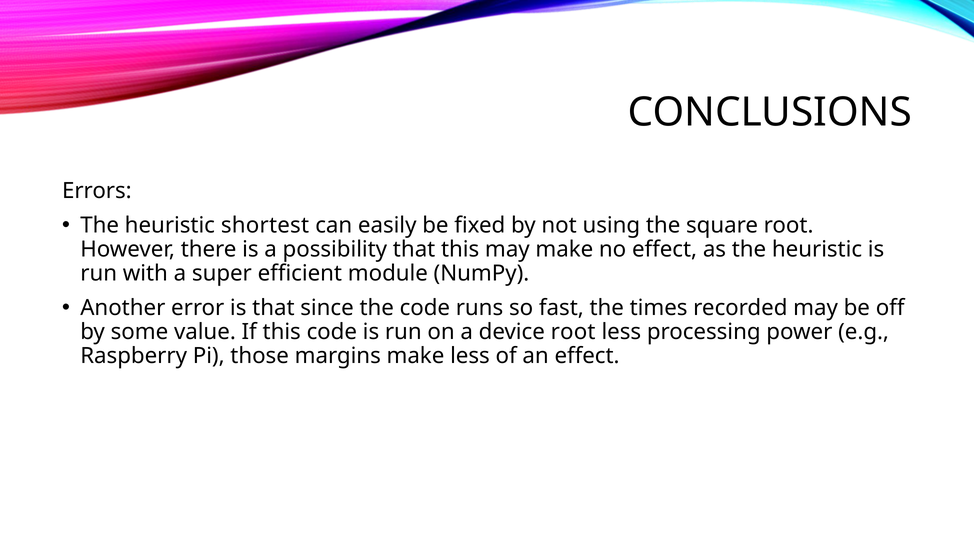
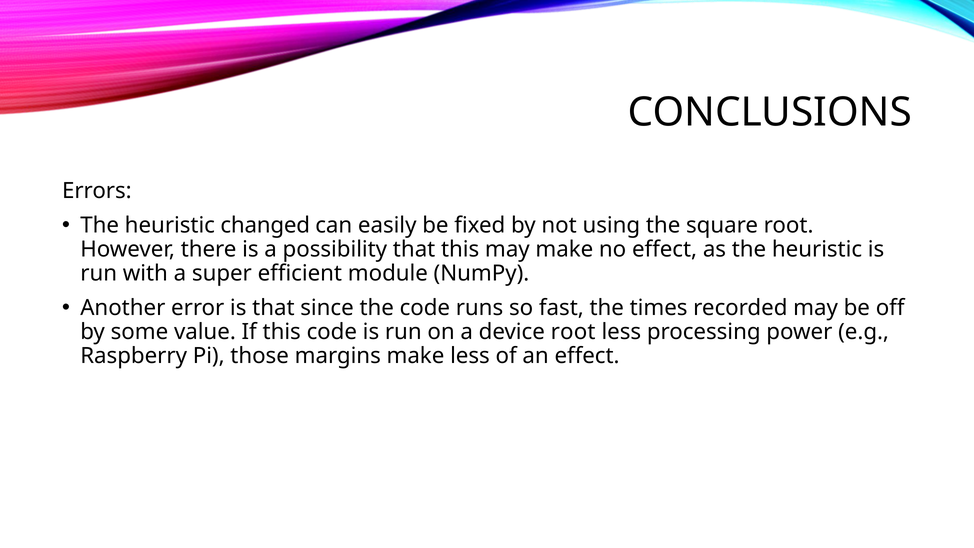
shortest: shortest -> changed
